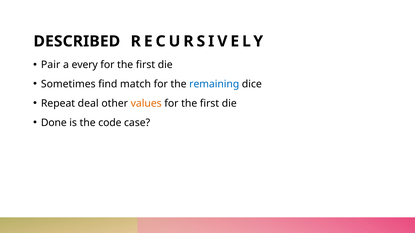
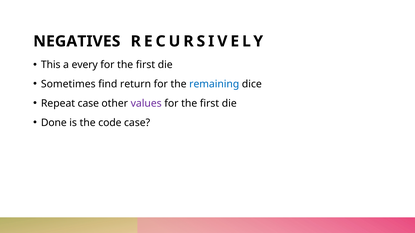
DESCRIBED: DESCRIBED -> NEGATIVES
Pair: Pair -> This
match: match -> return
Repeat deal: deal -> case
values colour: orange -> purple
